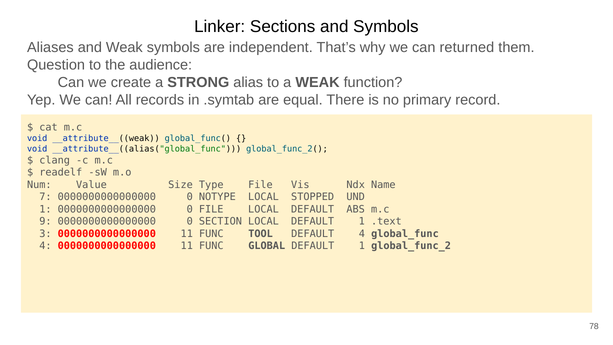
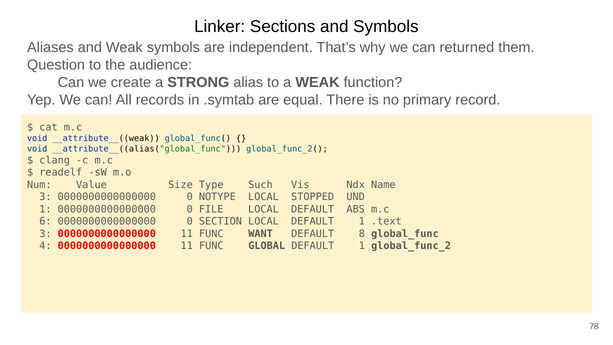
Type File: File -> Such
7 at (45, 197): 7 -> 3
9: 9 -> 6
TOOL: TOOL -> WANT
DEFAULT 4: 4 -> 8
